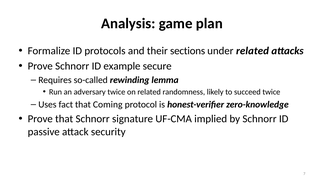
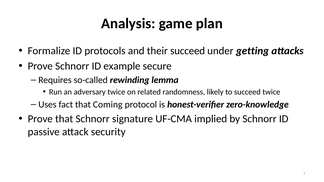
their sections: sections -> succeed
under related: related -> getting
